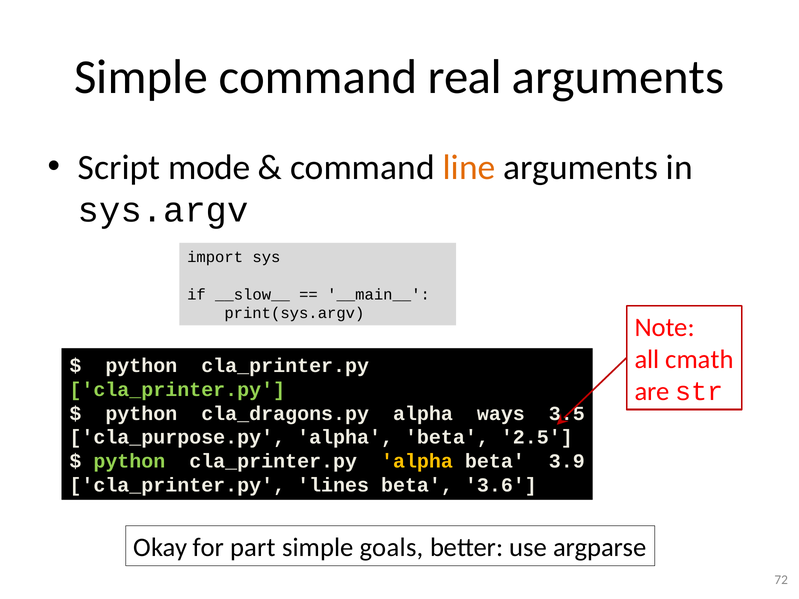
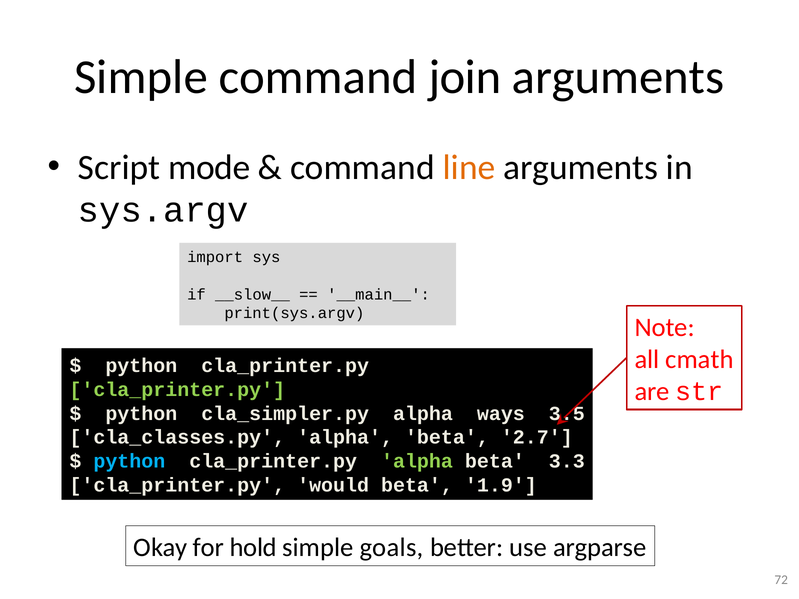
real: real -> join
cla_dragons.py: cla_dragons.py -> cla_simpler.py
cla_purpose.py: cla_purpose.py -> cla_classes.py
2.5: 2.5 -> 2.7
python at (129, 462) colour: light green -> light blue
alpha at (417, 462) colour: yellow -> light green
3.9: 3.9 -> 3.3
lines: lines -> would
3.6: 3.6 -> 1.9
part: part -> hold
